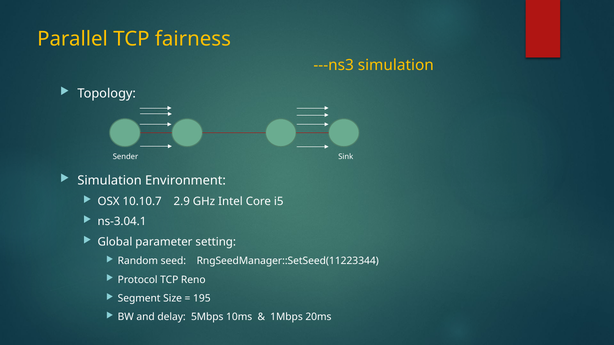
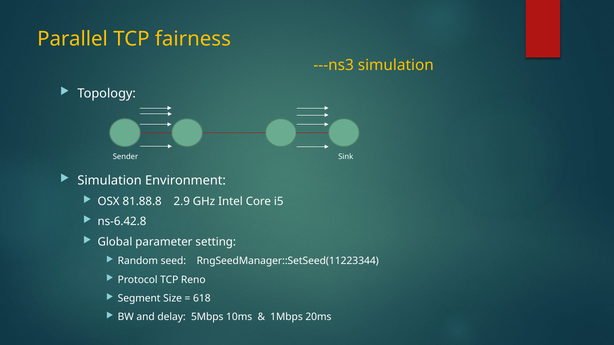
10.10.7: 10.10.7 -> 81.88.8
ns-3.04.1: ns-3.04.1 -> ns-6.42.8
195: 195 -> 618
